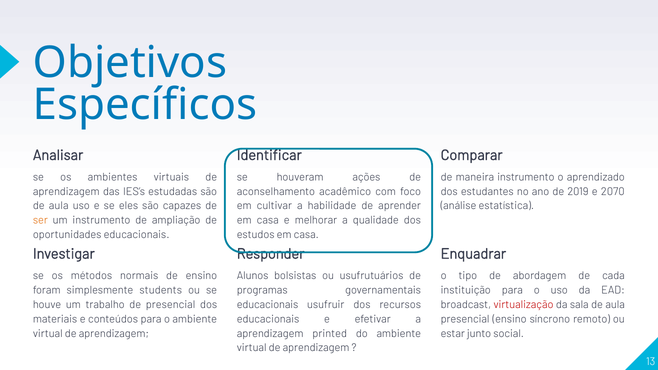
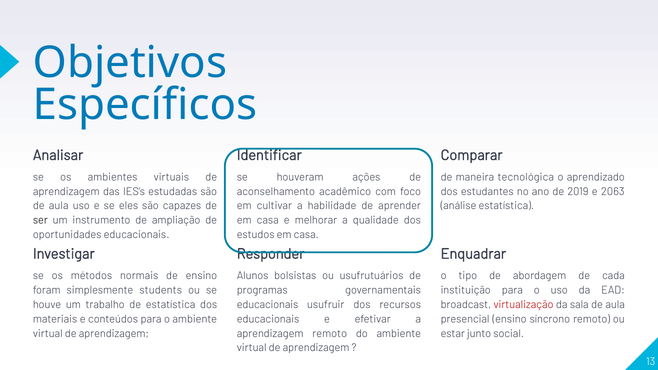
maneira instrumento: instrumento -> tecnológica
2070: 2070 -> 2063
ser colour: orange -> black
de presencial: presencial -> estatística
aprendizagem printed: printed -> remoto
